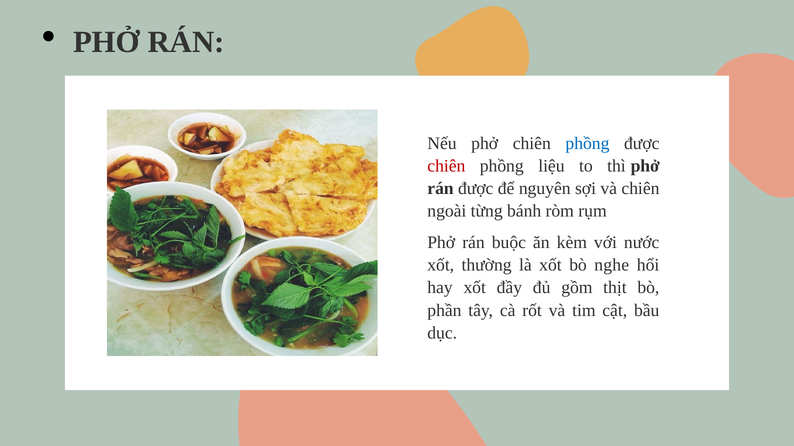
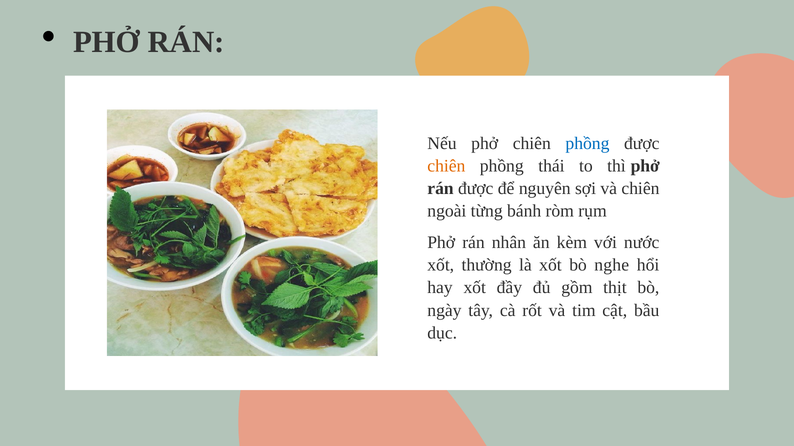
chiên at (446, 166) colour: red -> orange
liệu: liệu -> thái
buộc: buộc -> nhân
phần: phần -> ngày
